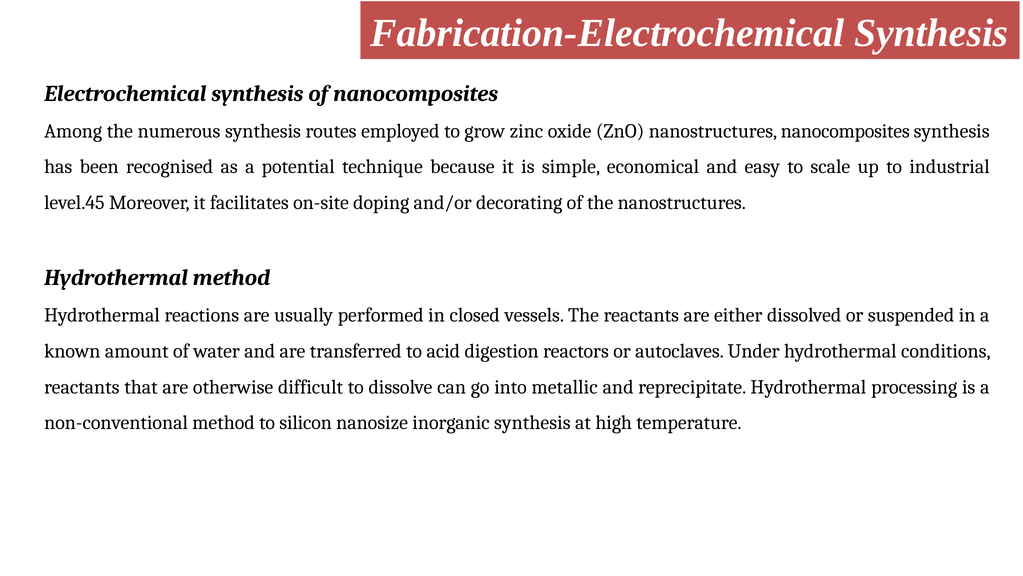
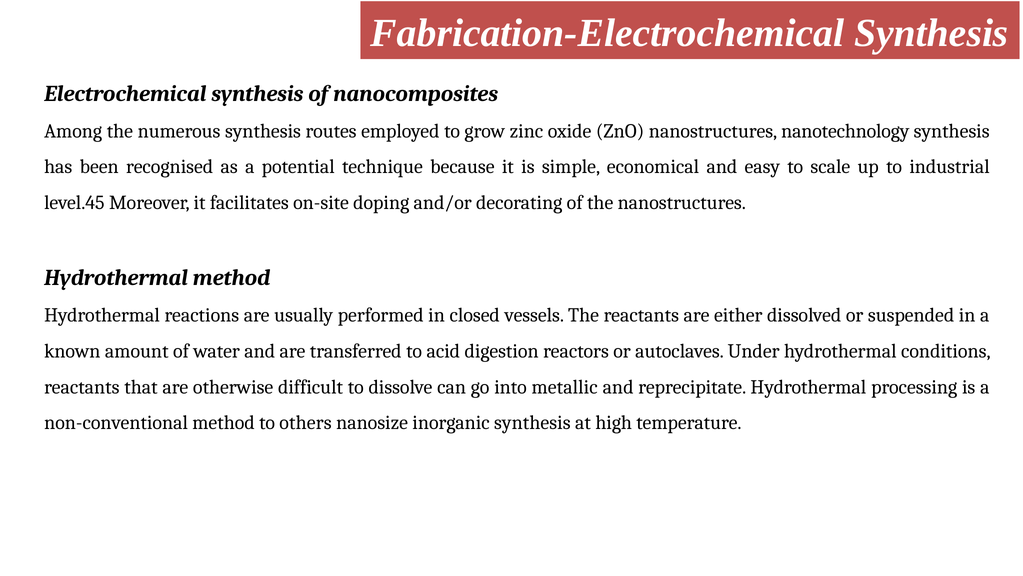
nanostructures nanocomposites: nanocomposites -> nanotechnology
silicon: silicon -> others
